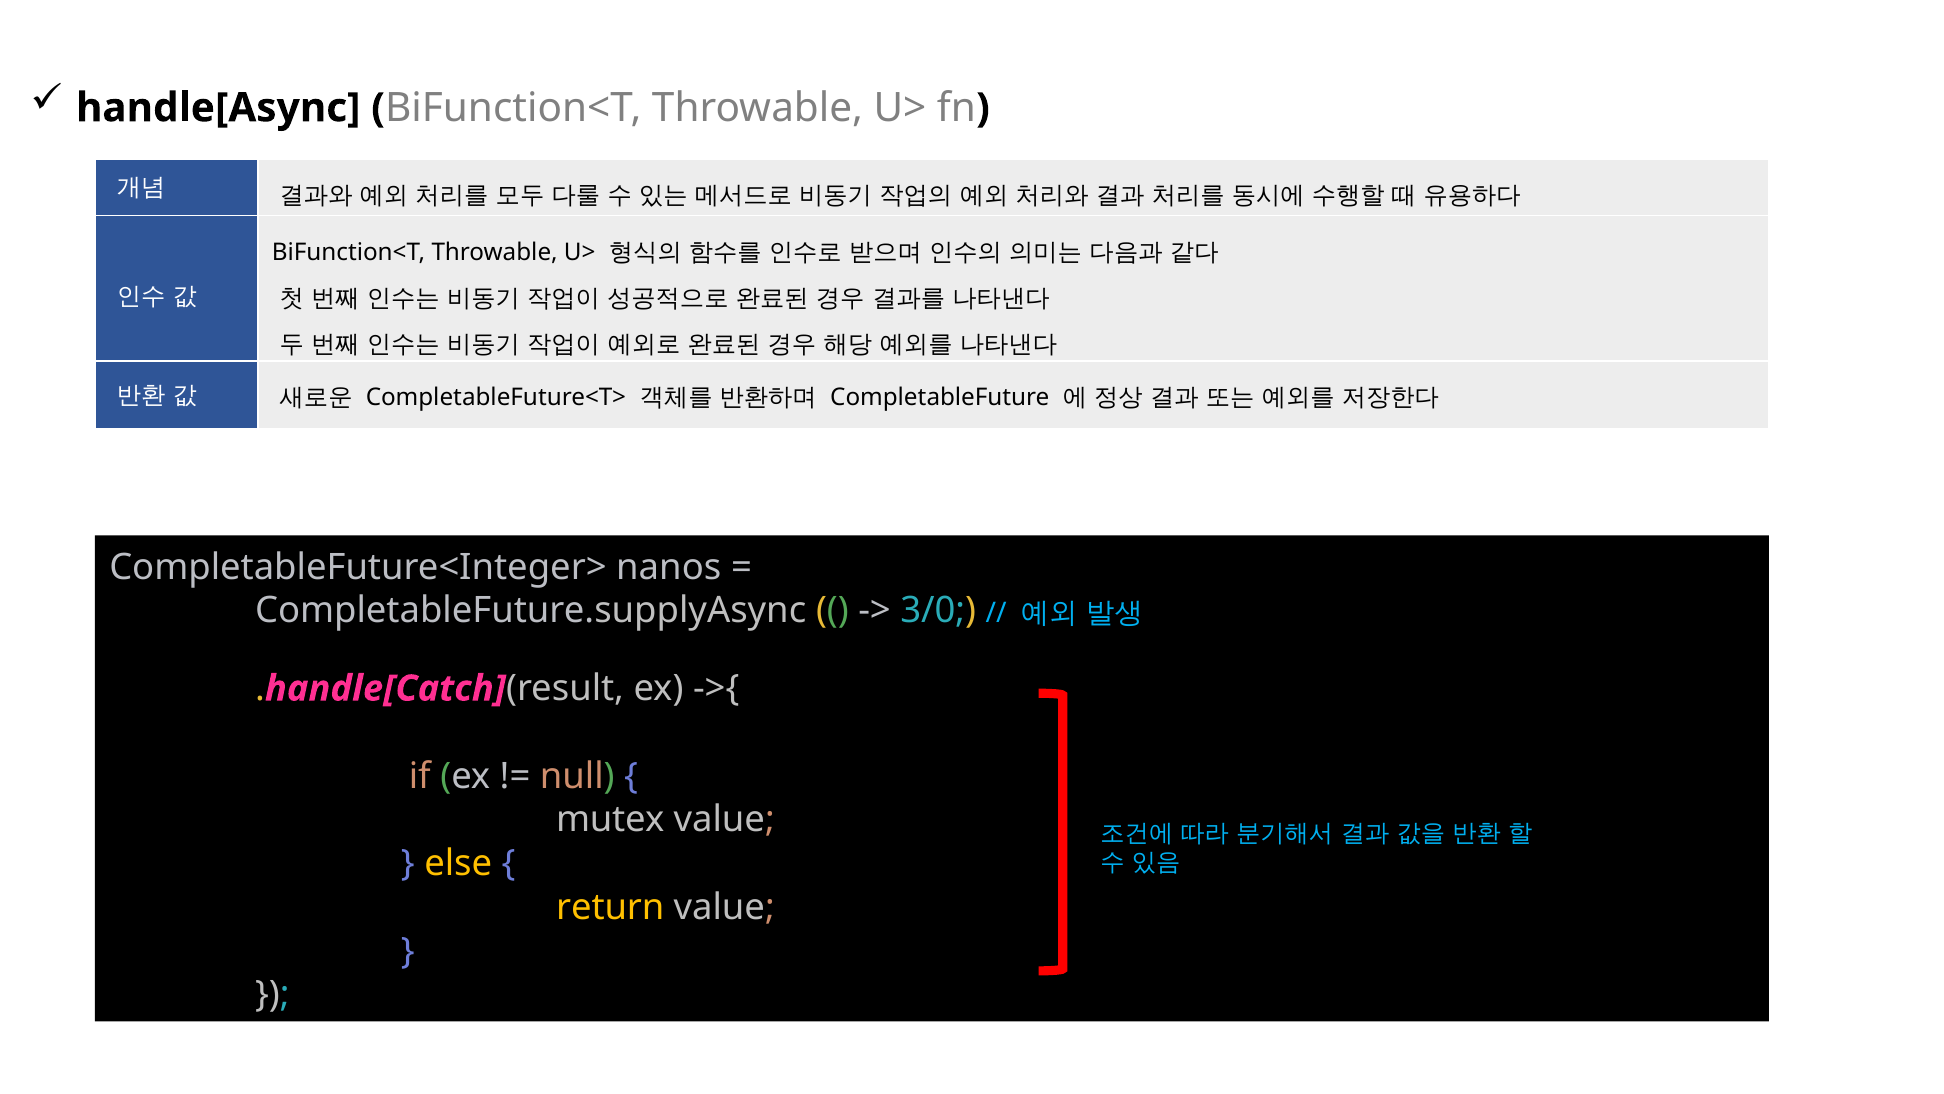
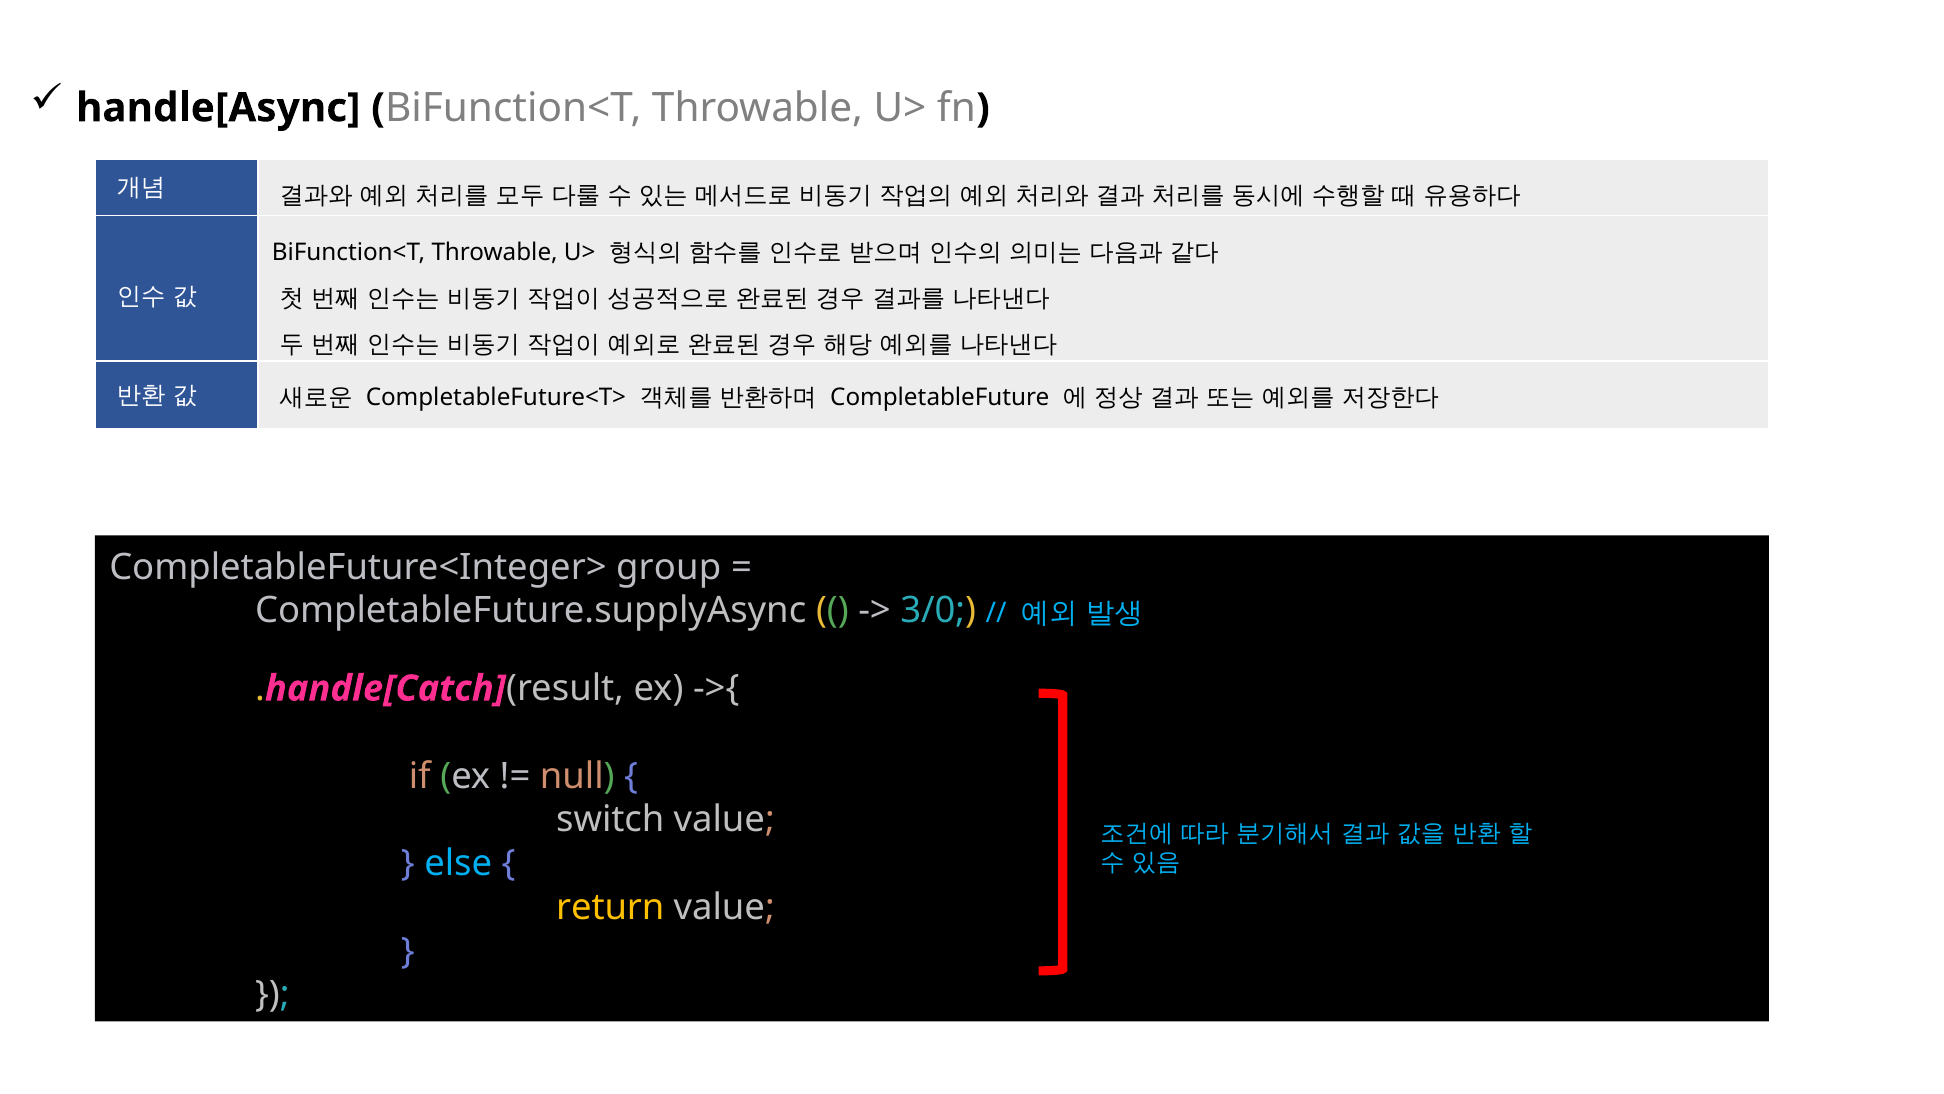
nanos: nanos -> group
mutex: mutex -> switch
else colour: yellow -> light blue
